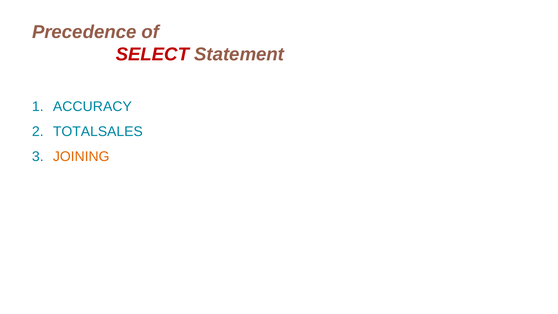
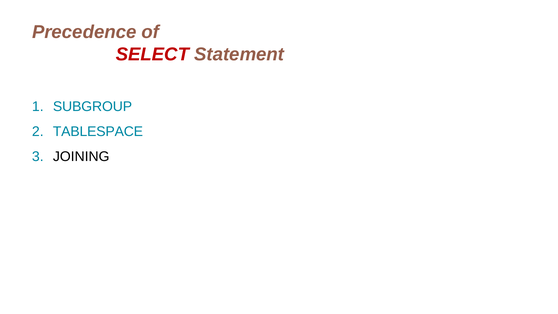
ACCURACY: ACCURACY -> SUBGROUP
TOTALSALES: TOTALSALES -> TABLESPACE
JOINING colour: orange -> black
